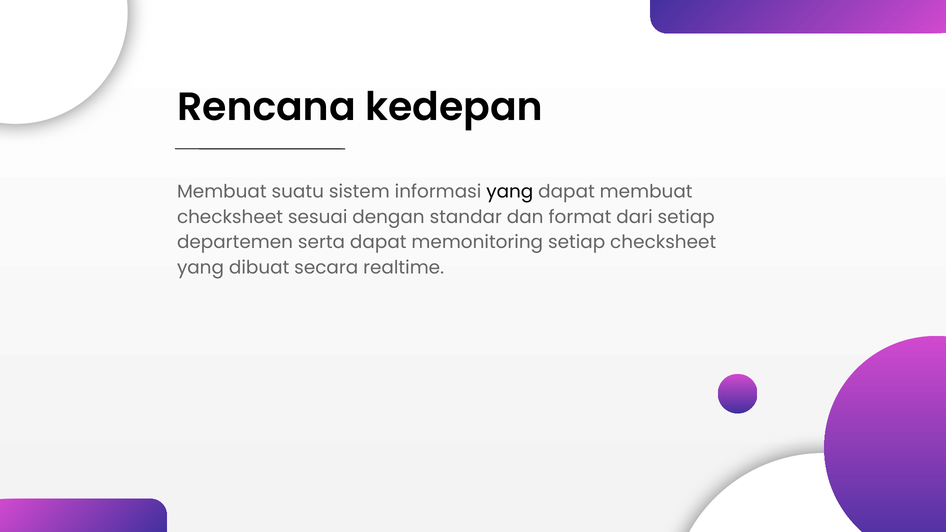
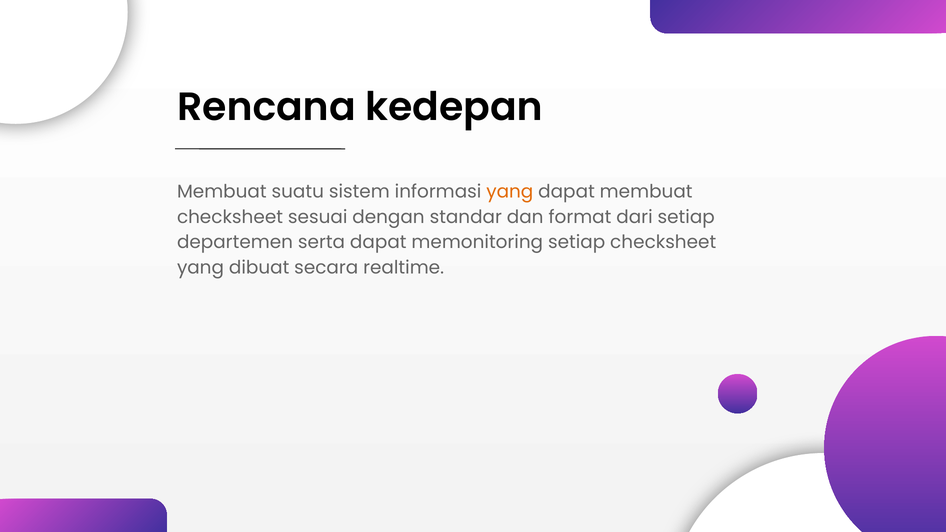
yang at (510, 192) colour: black -> orange
